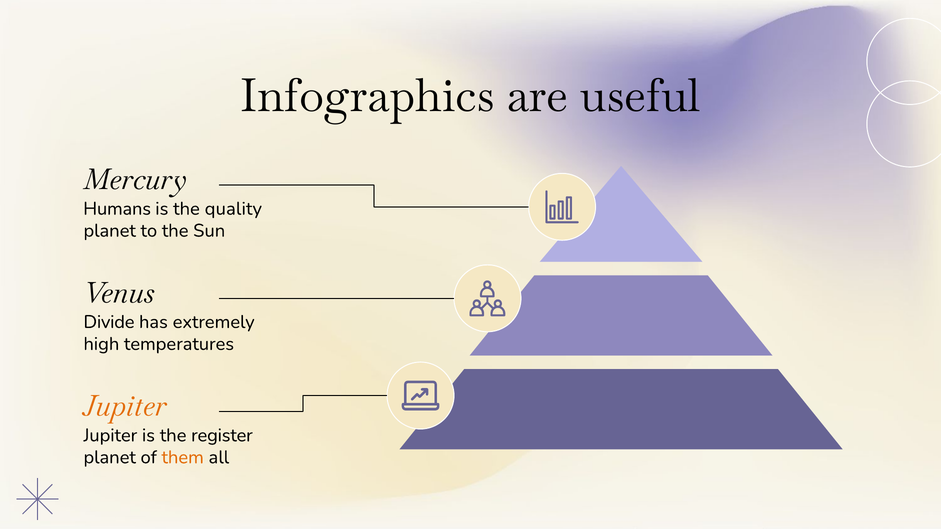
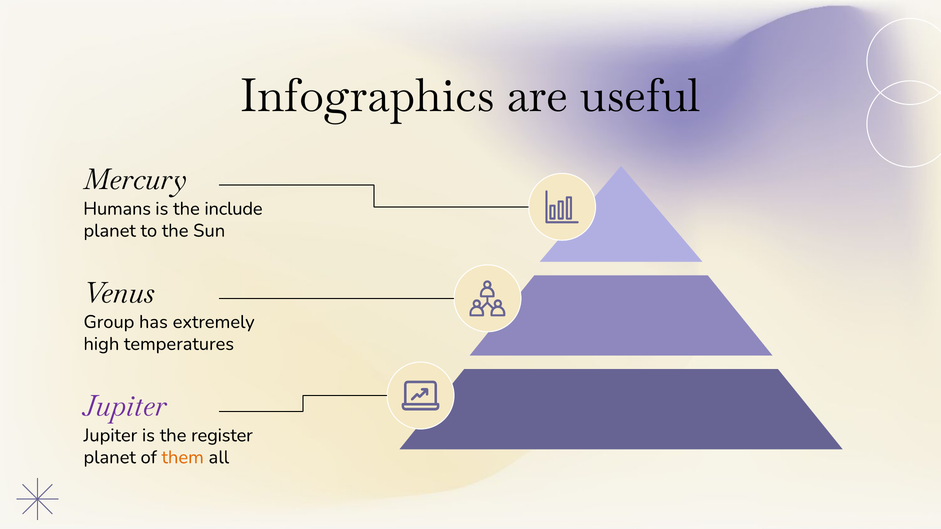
quality: quality -> include
Divide: Divide -> Group
Jupiter at (125, 407) colour: orange -> purple
